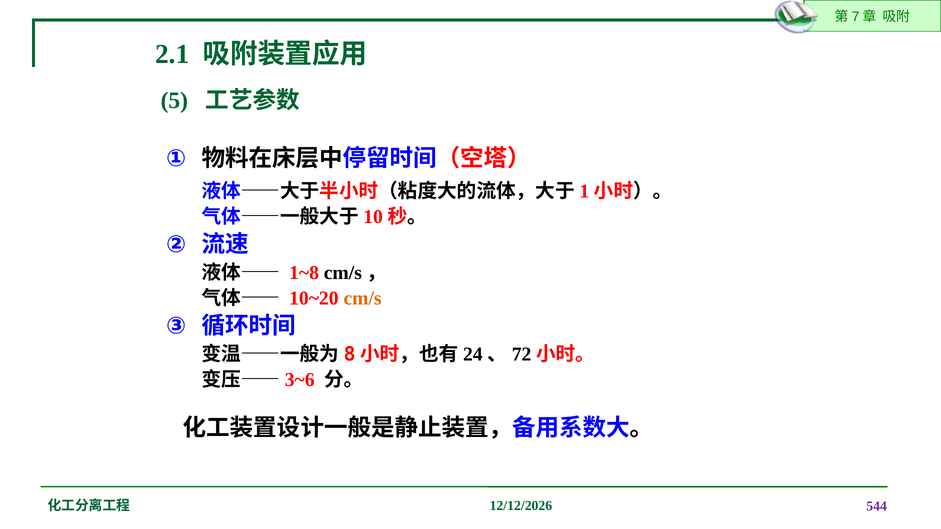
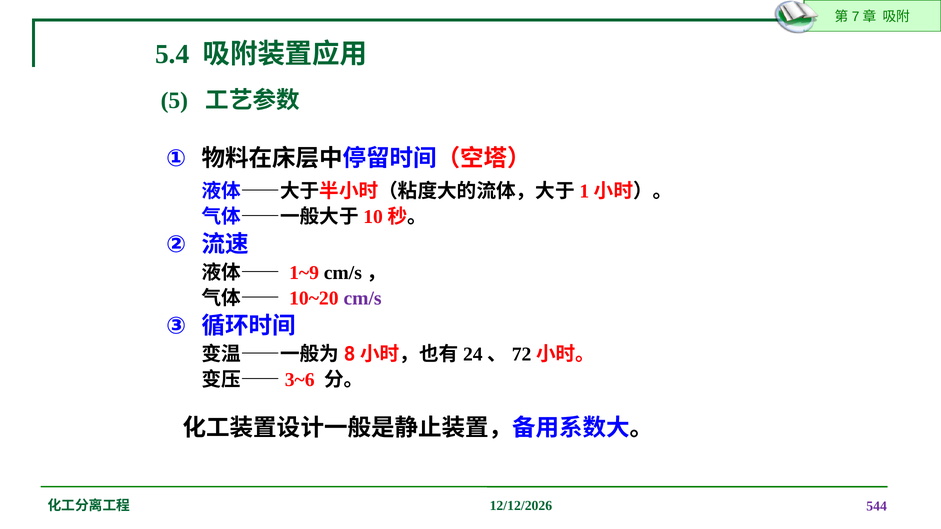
2.1: 2.1 -> 5.4
1~8: 1~8 -> 1~9
cm/s colour: orange -> purple
